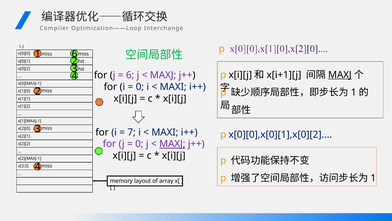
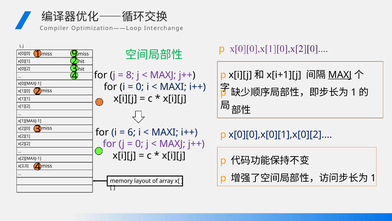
1 6: 6 -> 9
6 at (130, 75): 6 -> 8
7: 7 -> 6
MAXJ at (172, 144) underline: present -> none
